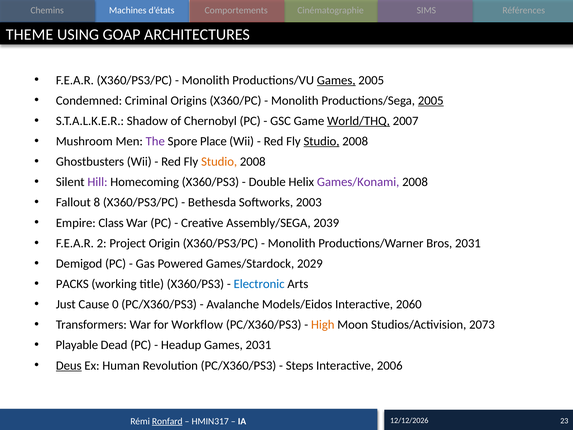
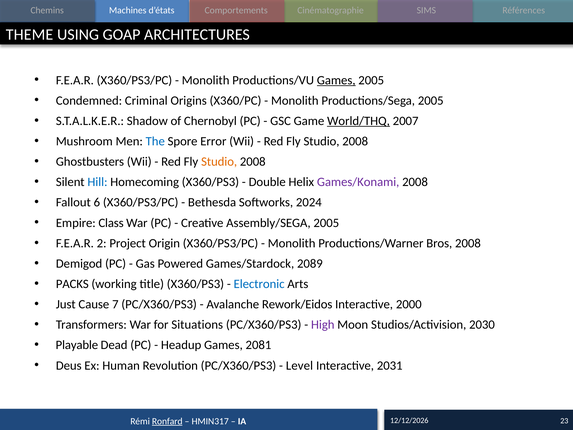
2005 at (431, 100) underline: present -> none
The colour: purple -> blue
Place: Place -> Error
Studio at (321, 141) underline: present -> none
Hill colour: purple -> blue
8: 8 -> 6
2003: 2003 -> 2024
Assembly/SEGA 2039: 2039 -> 2005
Bros 2031: 2031 -> 2008
2029: 2029 -> 2089
0: 0 -> 7
Models/Eidos: Models/Eidos -> Rework/Eidos
2060: 2060 -> 2000
Workflow: Workflow -> Situations
High colour: orange -> purple
2073: 2073 -> 2030
Games 2031: 2031 -> 2081
Deus underline: present -> none
Steps: Steps -> Level
2006: 2006 -> 2031
